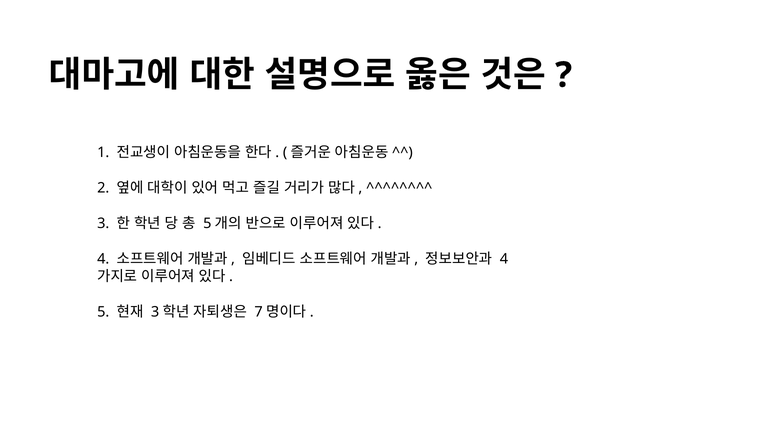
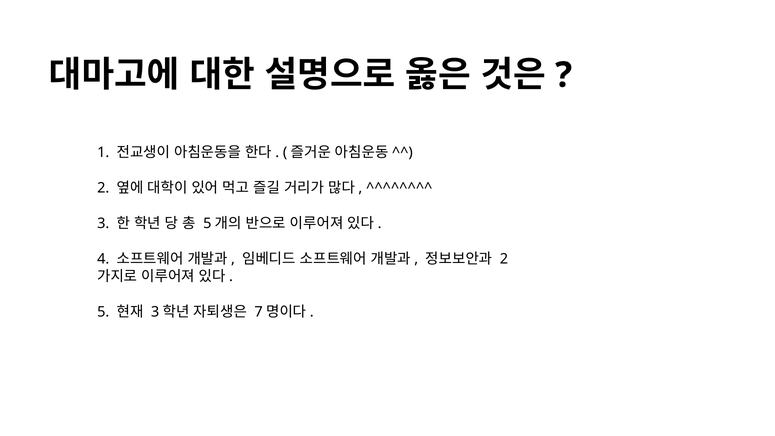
4 at (504, 259): 4 -> 2
